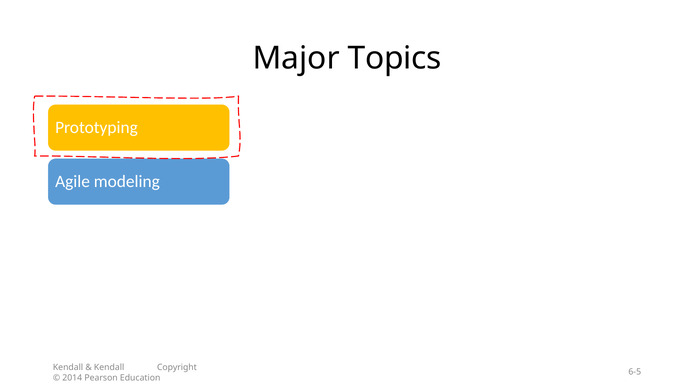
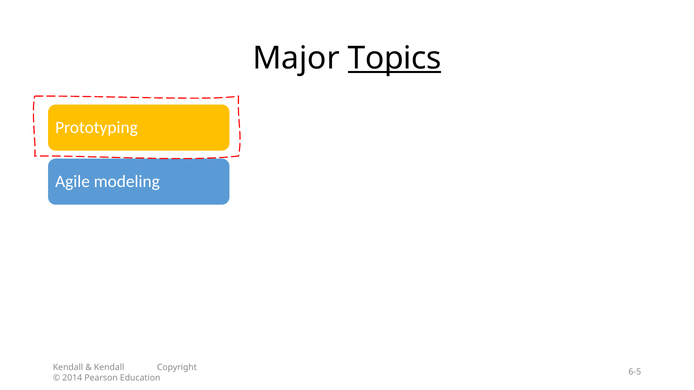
Topics underline: none -> present
